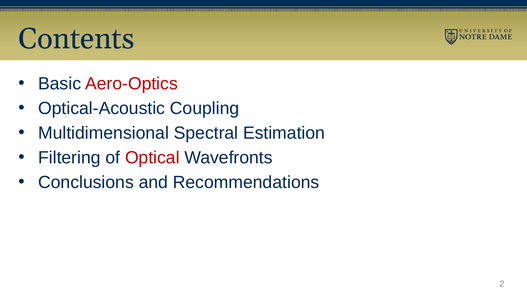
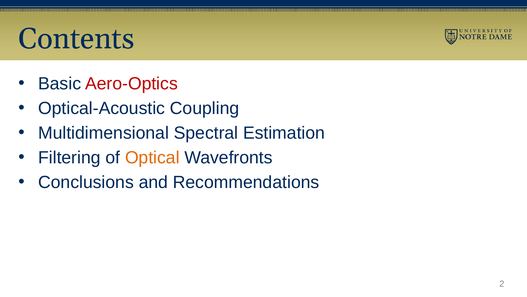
Optical colour: red -> orange
